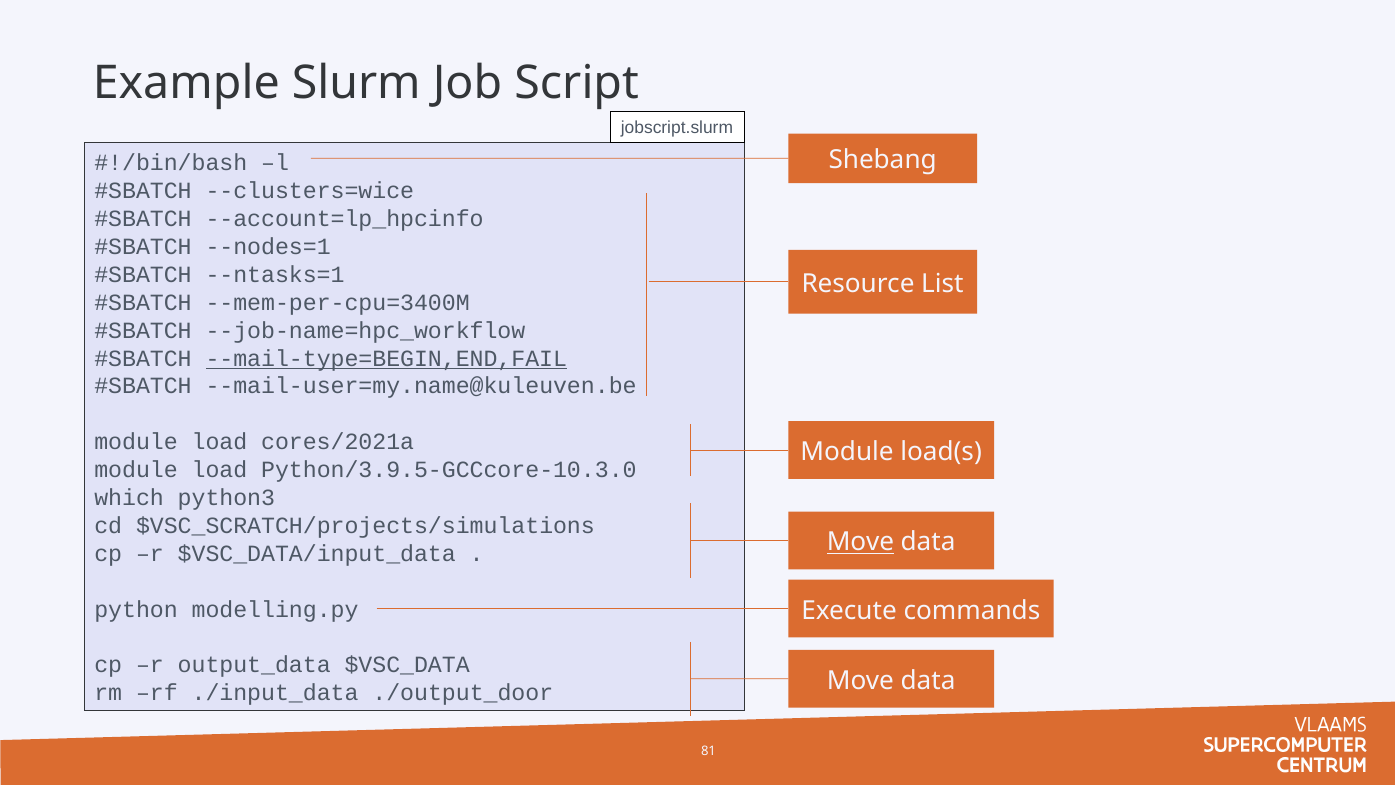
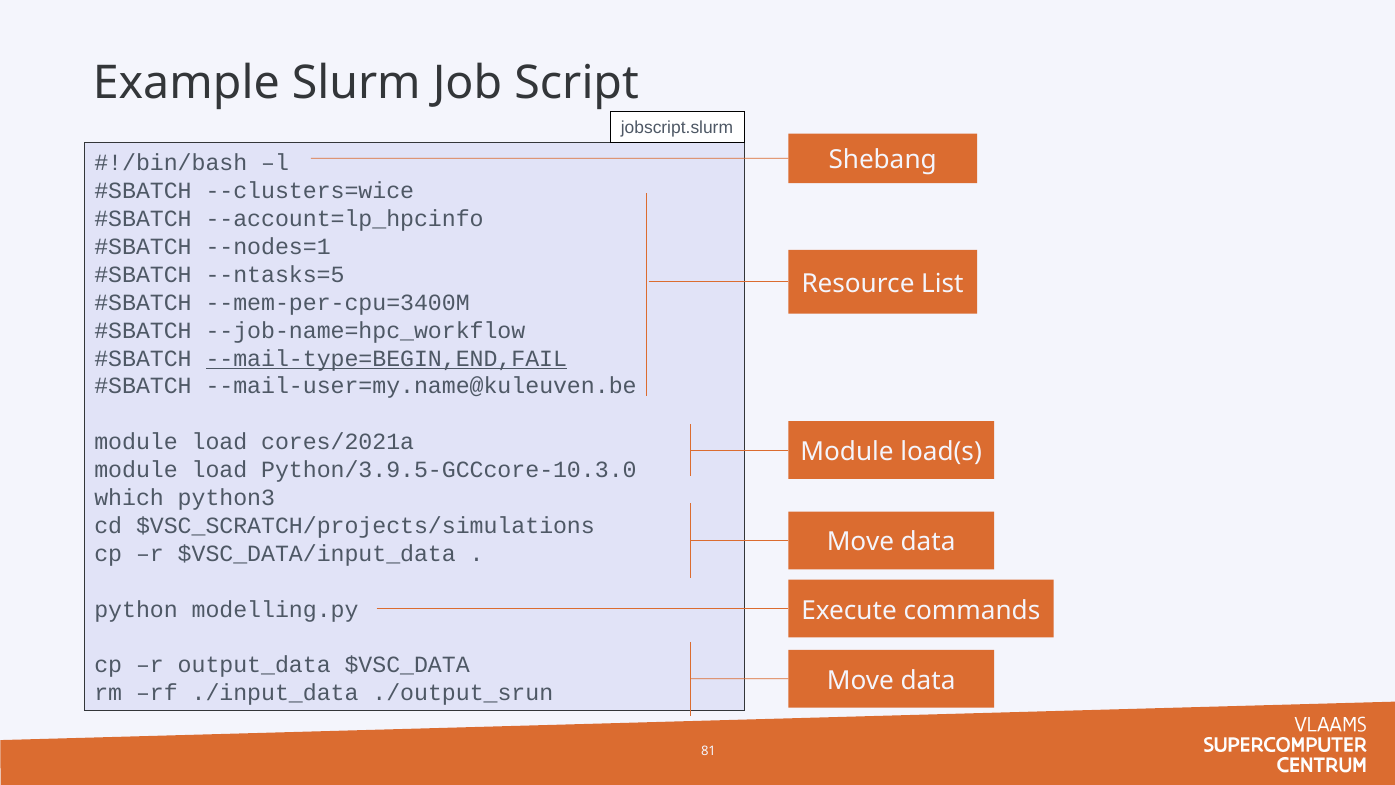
--ntasks=1: --ntasks=1 -> --ntasks=5
Move at (860, 542) underline: present -> none
./output_door: ./output_door -> ./output_srun
